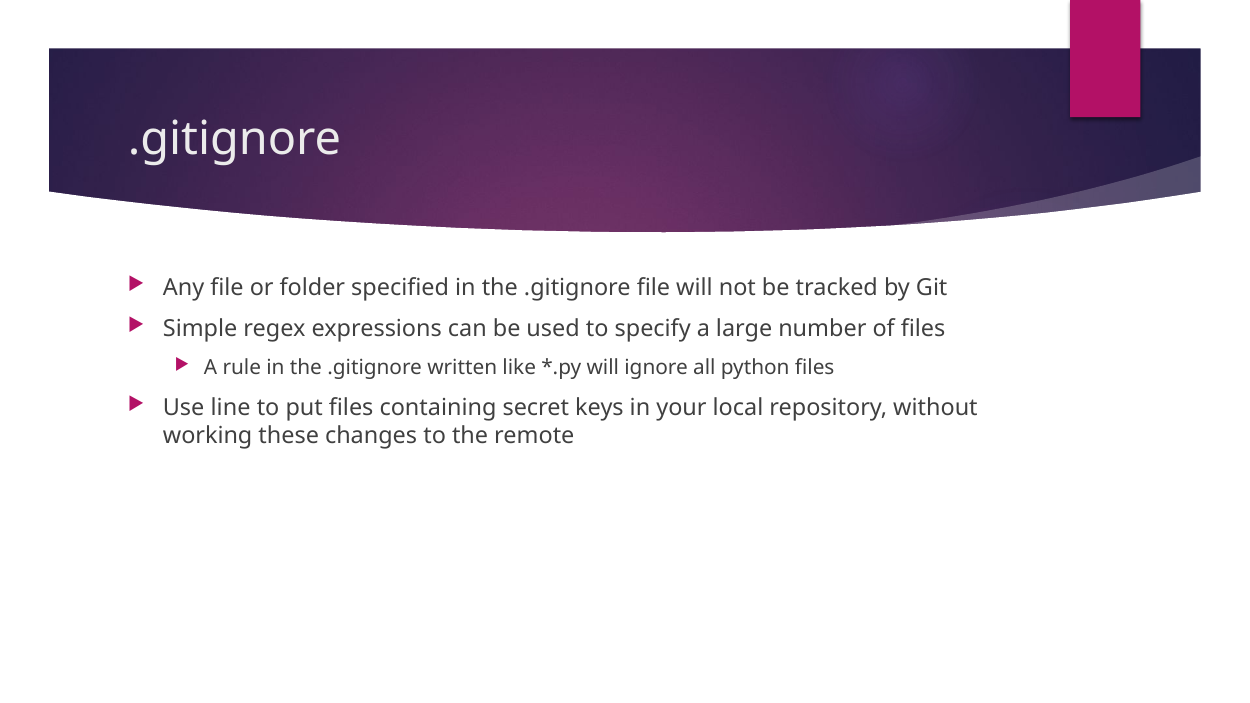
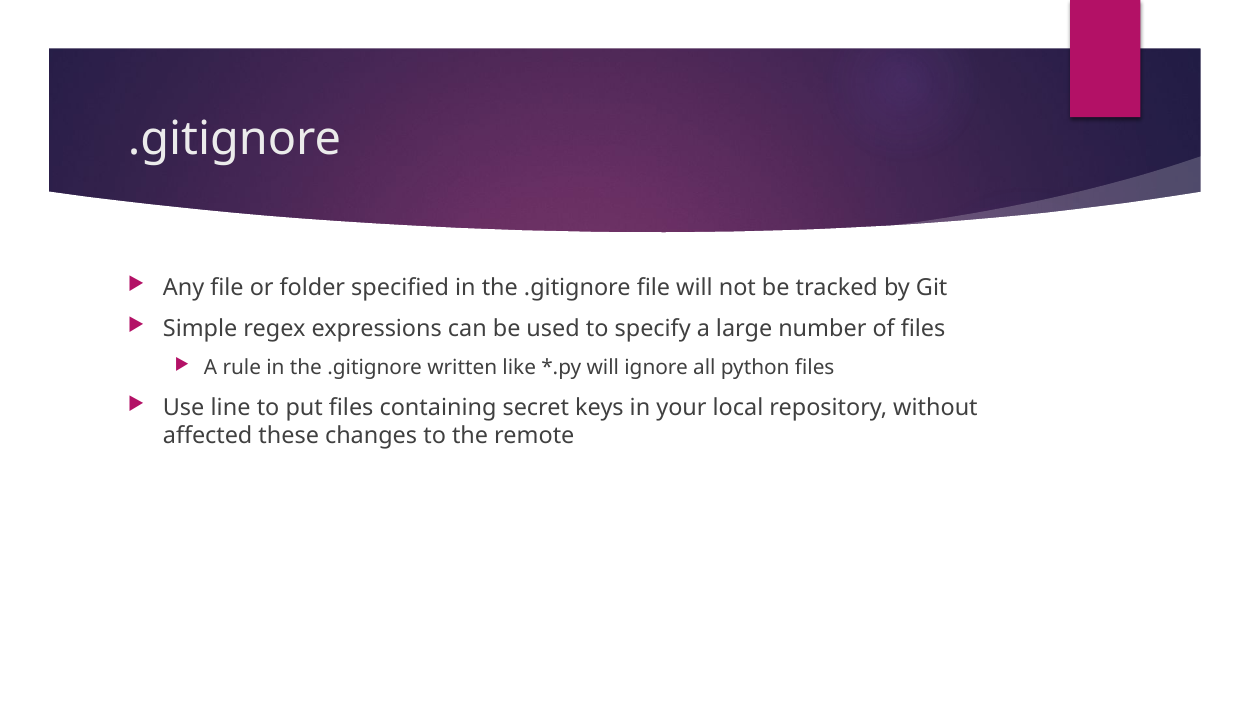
working: working -> affected
